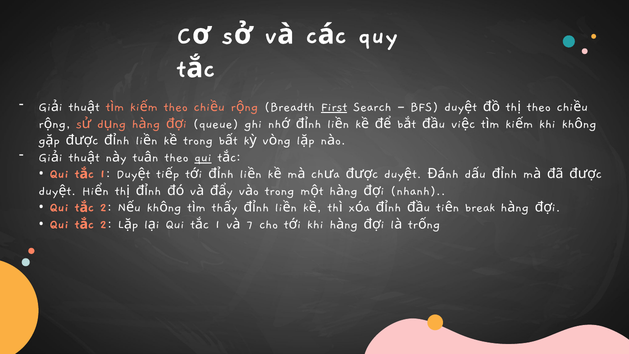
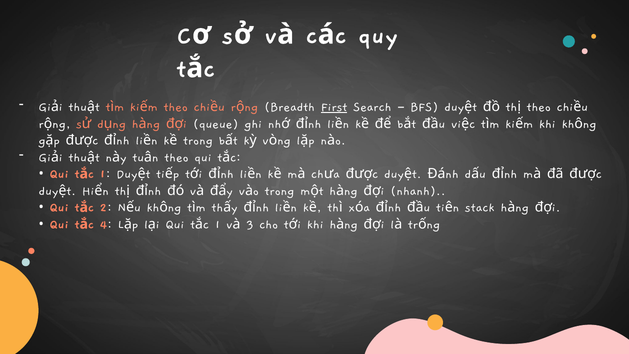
qui at (203, 157) underline: present -> none
break: break -> stack
2 at (103, 224): 2 -> 4
7: 7 -> 3
